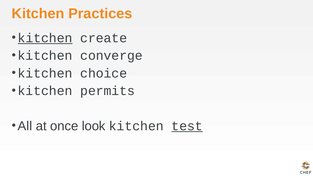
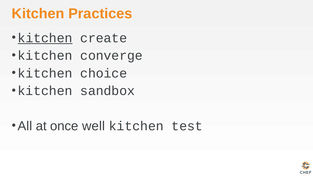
permits: permits -> sandbox
look: look -> well
test underline: present -> none
